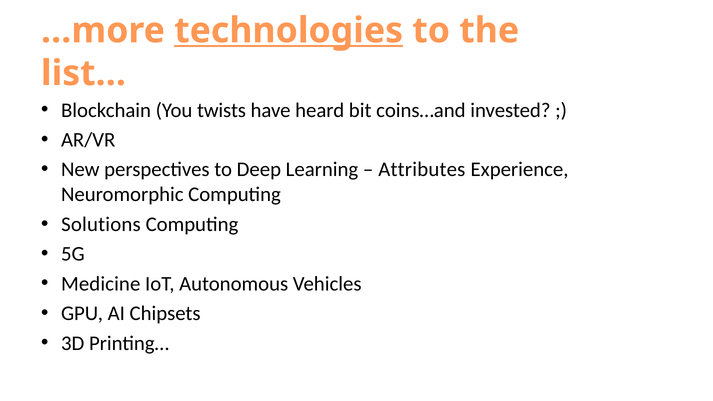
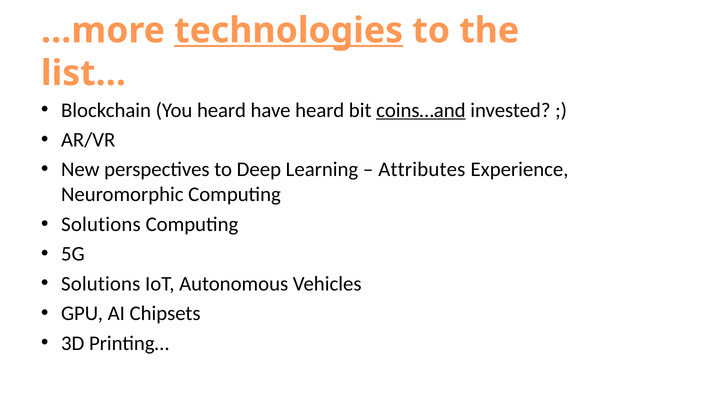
You twists: twists -> heard
coins…and underline: none -> present
Medicine at (101, 284): Medicine -> Solutions
